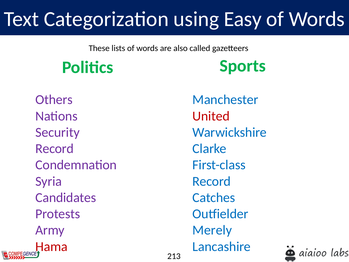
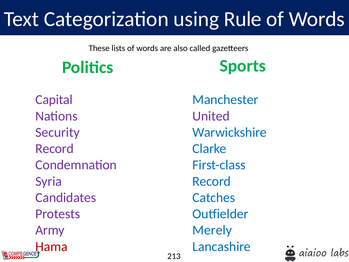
Easy: Easy -> Rule
Others: Others -> Capital
United colour: red -> purple
